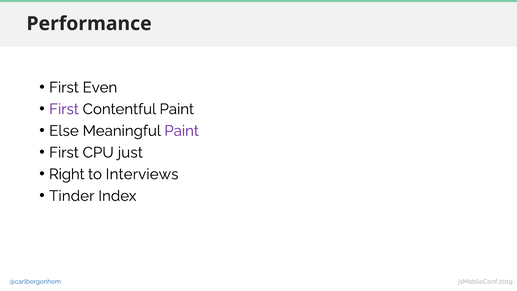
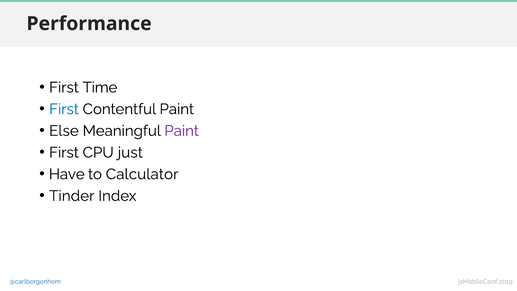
Even: Even -> Time
First at (64, 109) colour: purple -> blue
Right: Right -> Have
Interviews: Interviews -> Calculator
